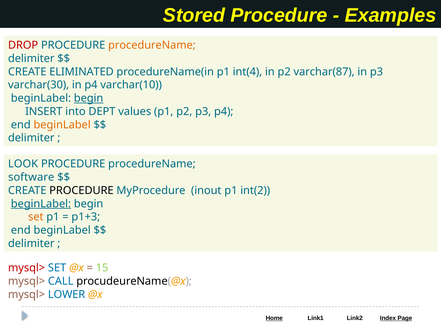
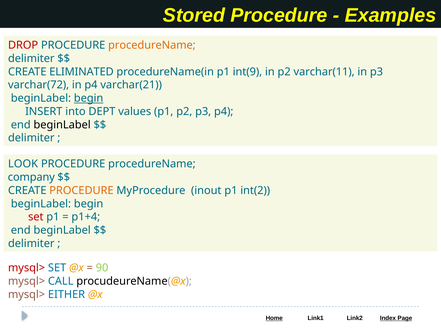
int(4: int(4 -> int(9
varchar(87: varchar(87 -> varchar(11
varchar(30: varchar(30 -> varchar(72
varchar(10: varchar(10 -> varchar(21
beginLabel at (62, 125) colour: orange -> black
software: software -> company
PROCEDURE at (81, 190) colour: black -> orange
beginLabel at (41, 204) underline: present -> none
set at (36, 217) colour: orange -> red
p1+3: p1+3 -> p1+4
15: 15 -> 90
LOWER: LOWER -> EITHER
